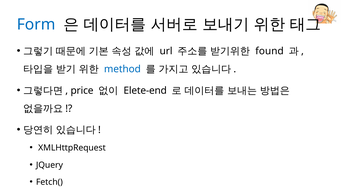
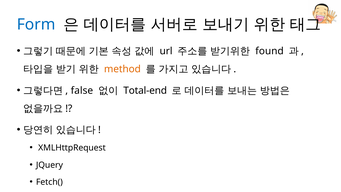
method colour: blue -> orange
price: price -> false
Elete-end: Elete-end -> Total-end
